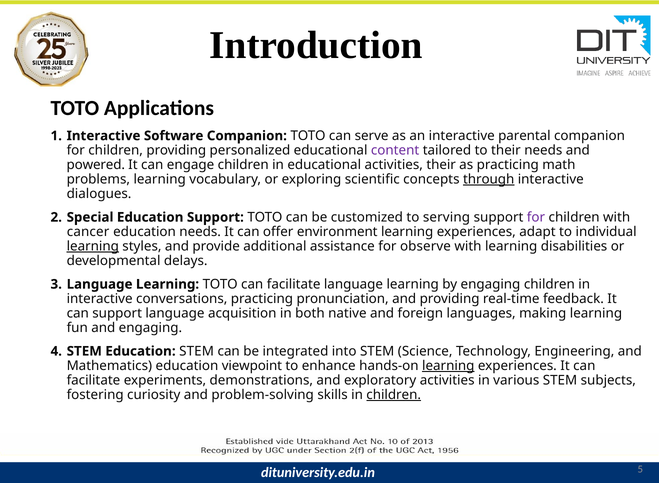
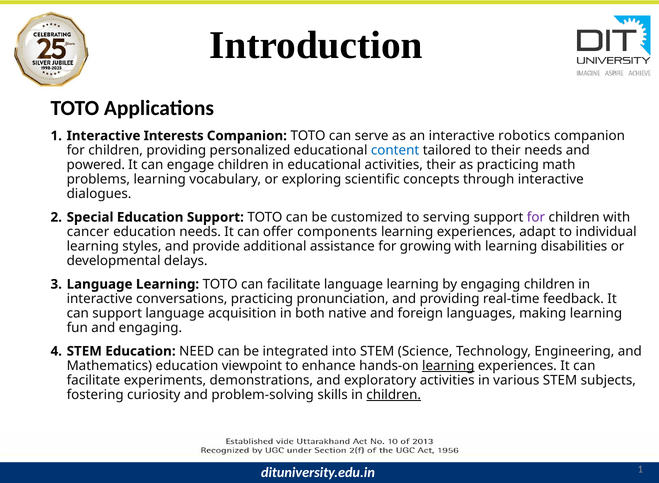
Software: Software -> Interests
parental: parental -> robotics
content colour: purple -> blue
through underline: present -> none
environment: environment -> components
learning at (93, 246) underline: present -> none
observe: observe -> growing
Education STEM: STEM -> NEED
5 at (640, 469): 5 -> 1
